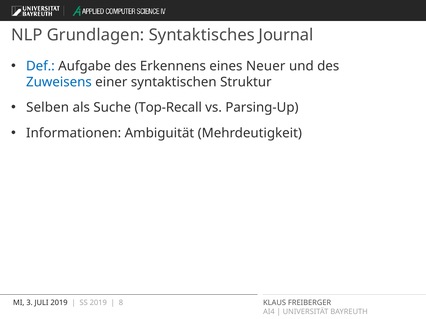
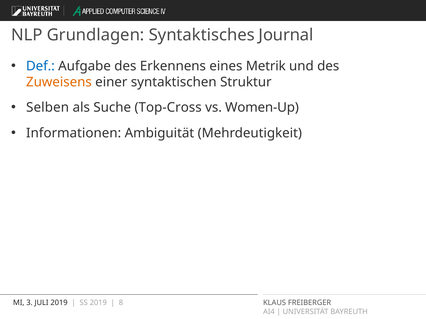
Neuer: Neuer -> Metrik
Zuweisens colour: blue -> orange
Top-Recall: Top-Recall -> Top-Cross
Parsing-Up: Parsing-Up -> Women-Up
